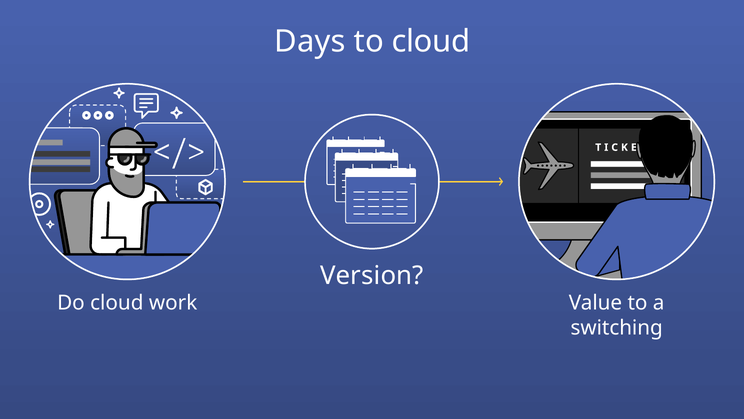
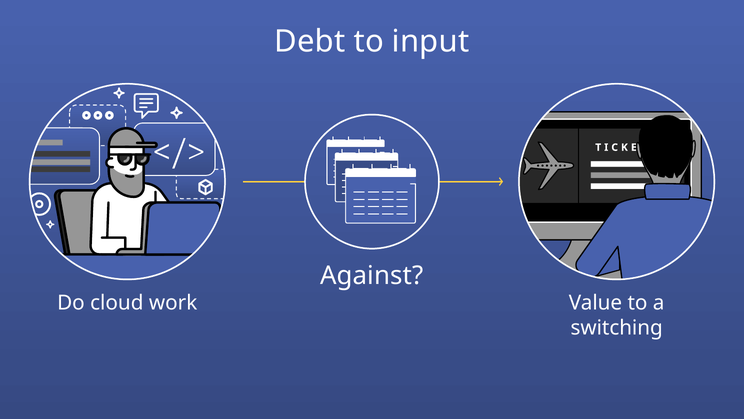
Days: Days -> Debt
to cloud: cloud -> input
Version: Version -> Against
